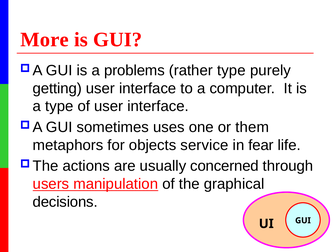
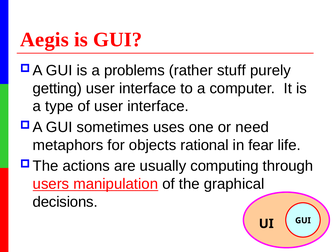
More: More -> Aegis
rather type: type -> stuff
them: them -> need
service: service -> rational
concerned: concerned -> computing
